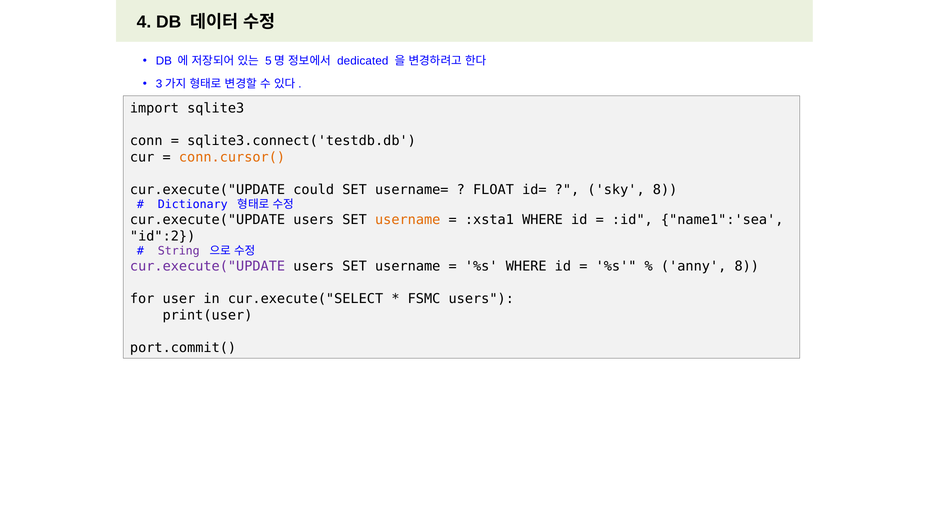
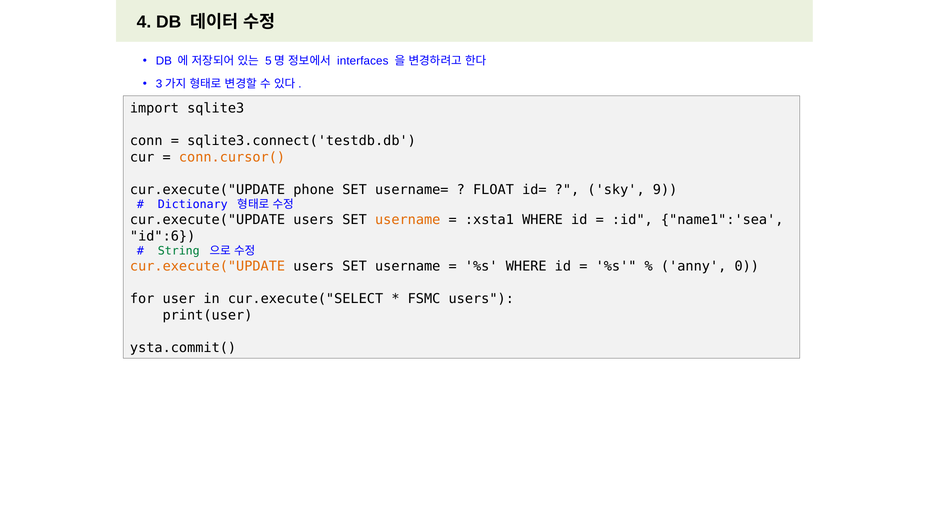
dedicated: dedicated -> interfaces
could: could -> phone
sky 8: 8 -> 9
id":2: id":2 -> id":6
String colour: purple -> green
cur.execute("UPDATE at (208, 267) colour: purple -> orange
anny 8: 8 -> 0
port.commit(: port.commit( -> ysta.commit(
